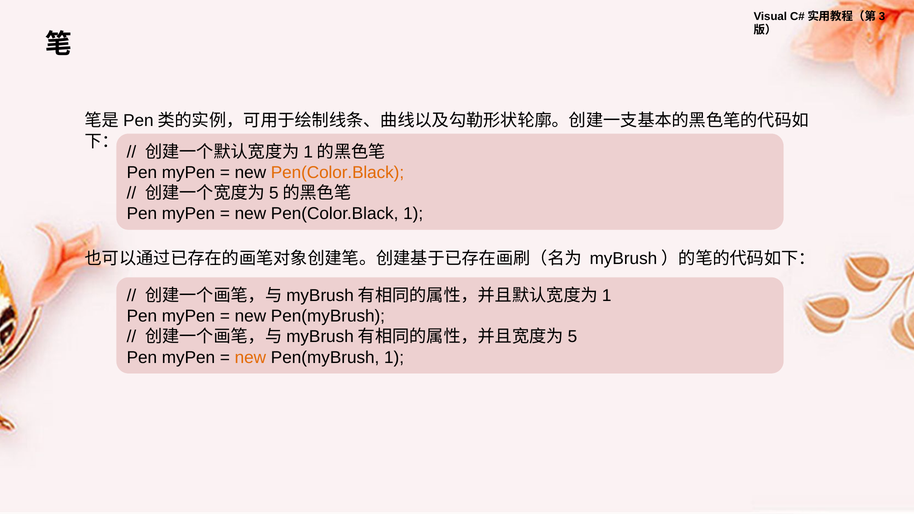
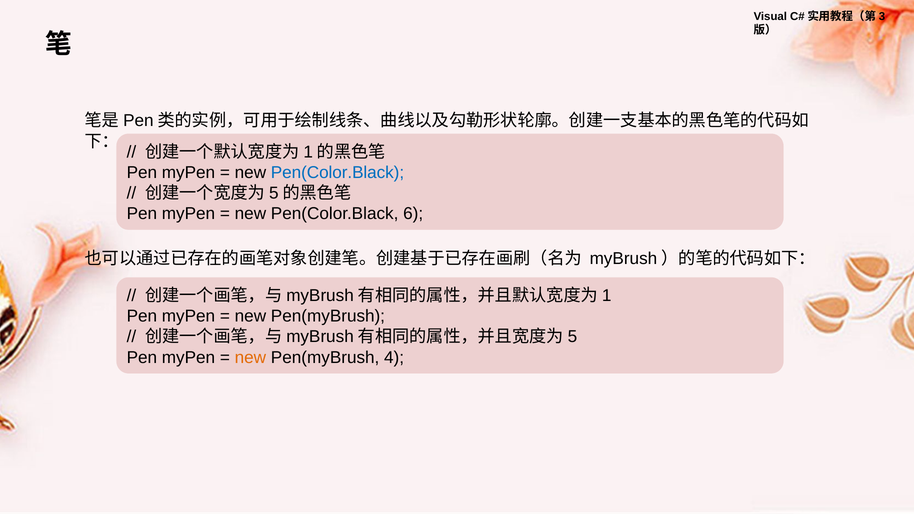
Pen(Color.Black at (337, 173) colour: orange -> blue
Pen(Color.Black 1: 1 -> 6
Pen(myBrush 1: 1 -> 4
